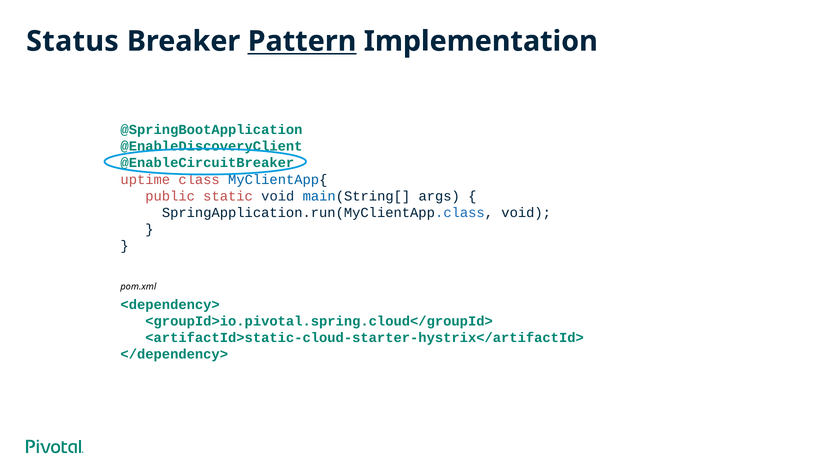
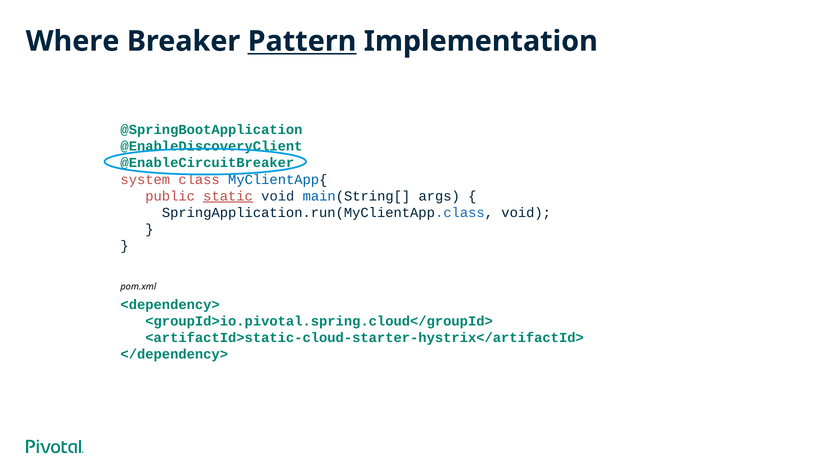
Status: Status -> Where
uptime: uptime -> system
static underline: none -> present
